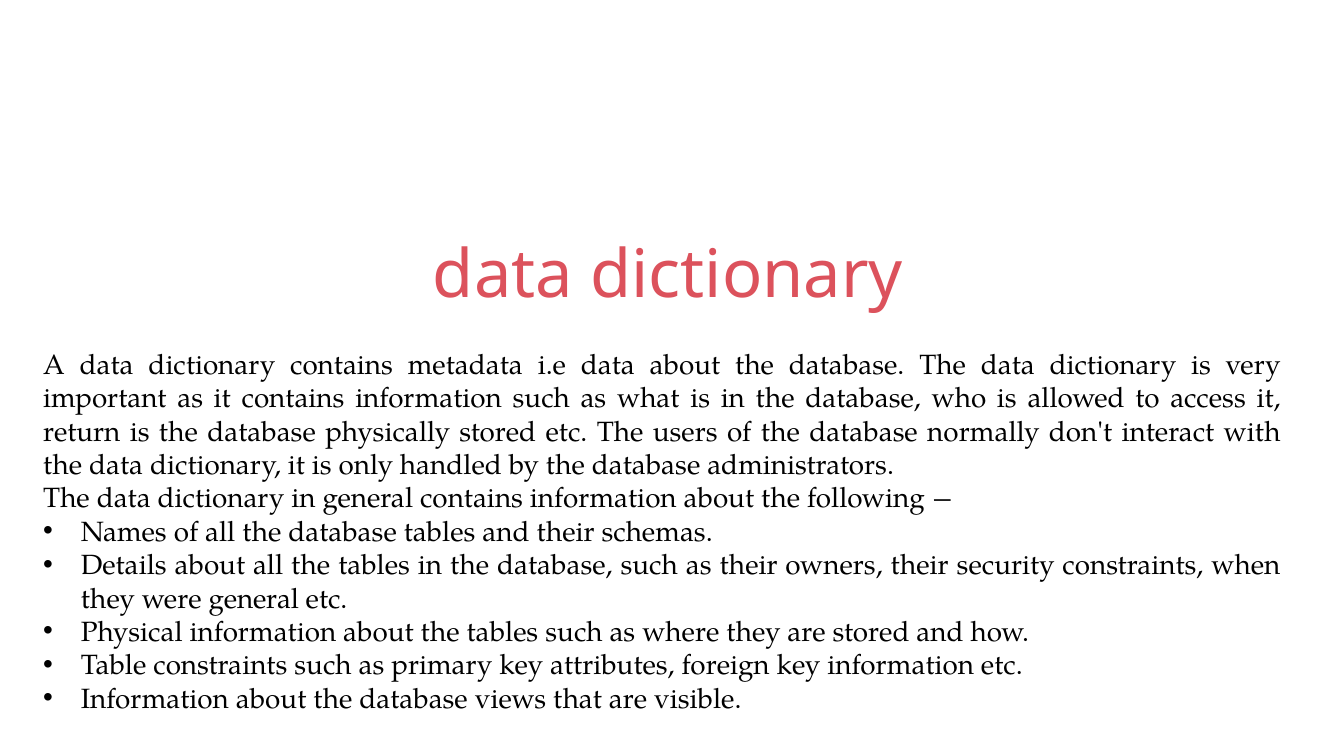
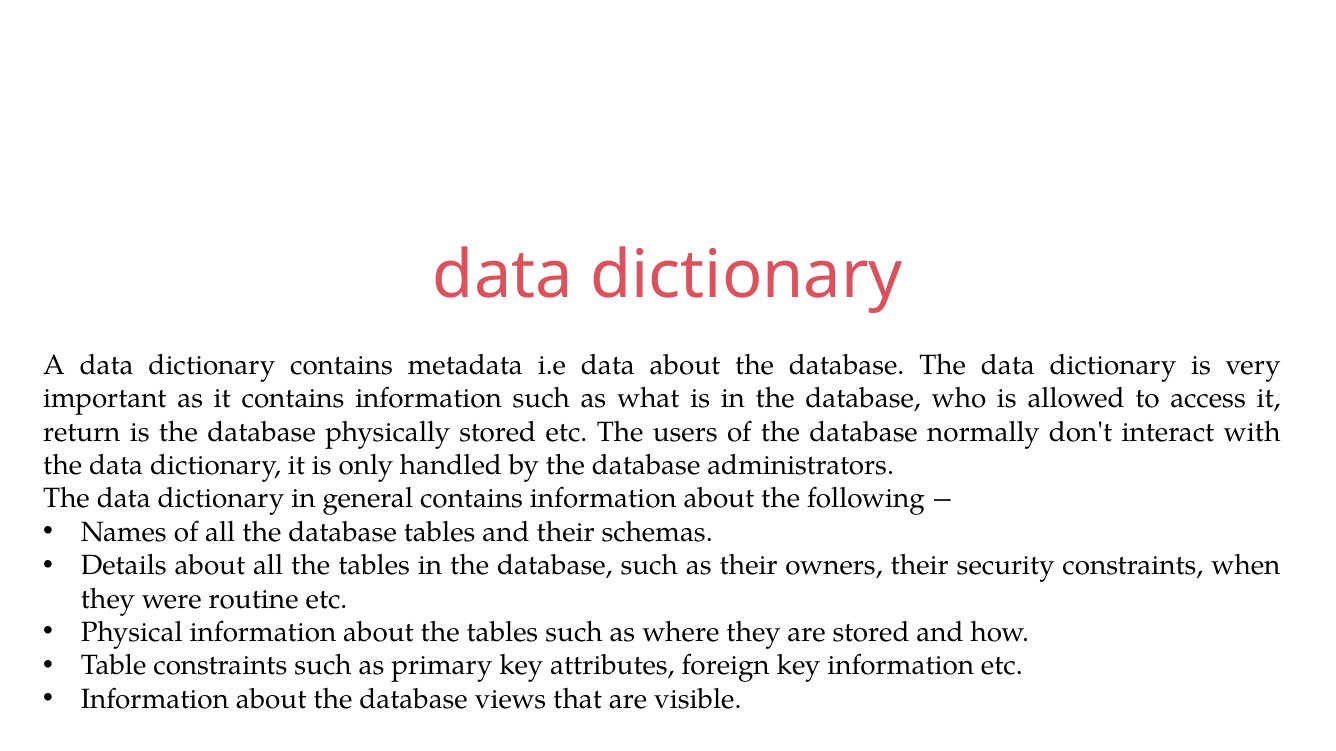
were general: general -> routine
